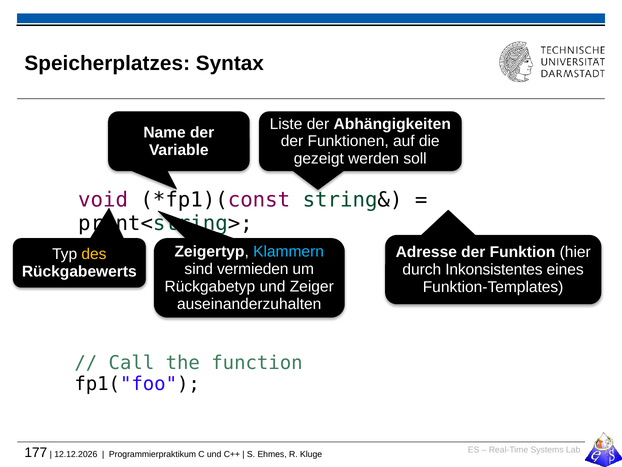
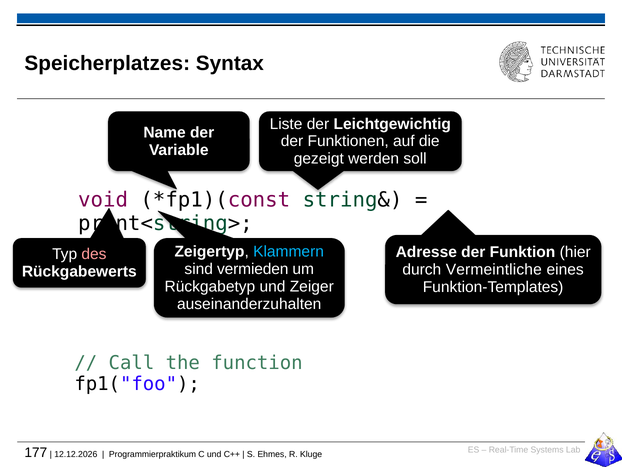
Abhängigkeiten: Abhängigkeiten -> Leichtgewichtig
des colour: yellow -> pink
Inkonsistentes: Inkonsistentes -> Vermeintliche
